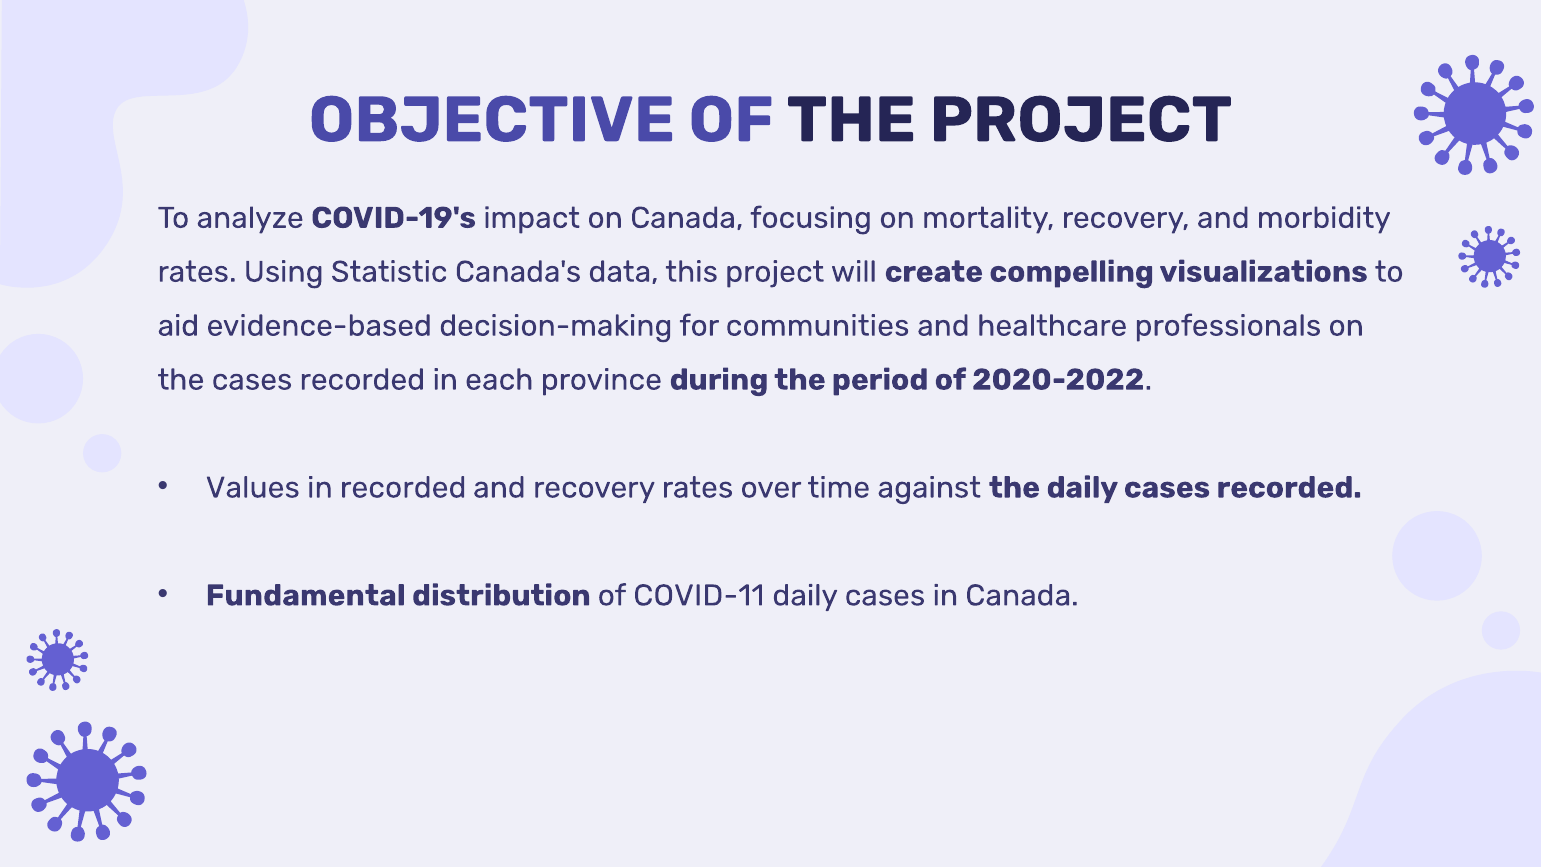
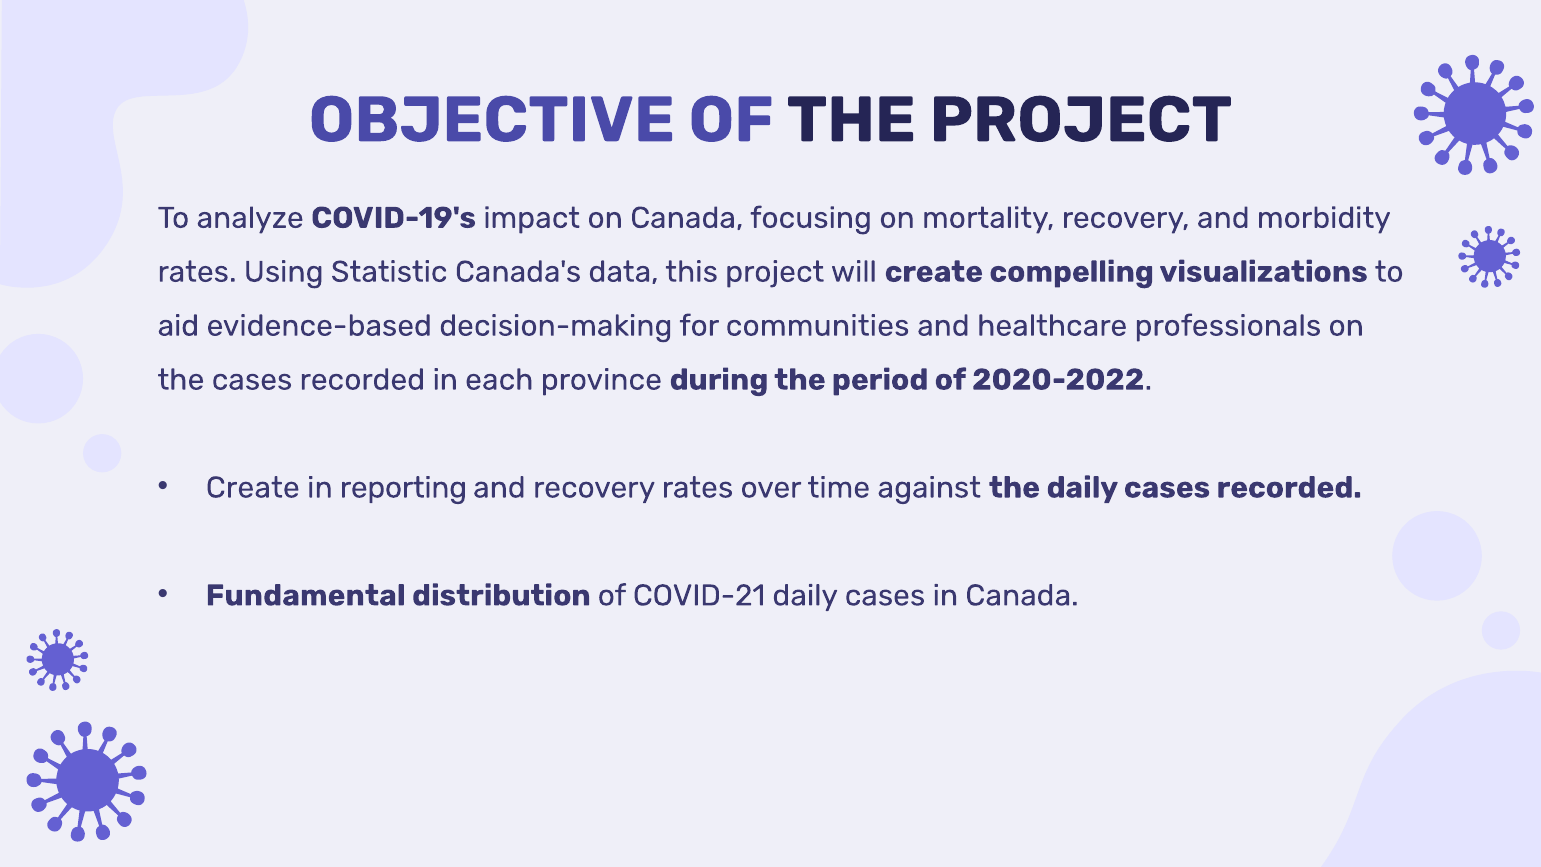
Values at (253, 488): Values -> Create
in recorded: recorded -> reporting
COVID-11: COVID-11 -> COVID-21
